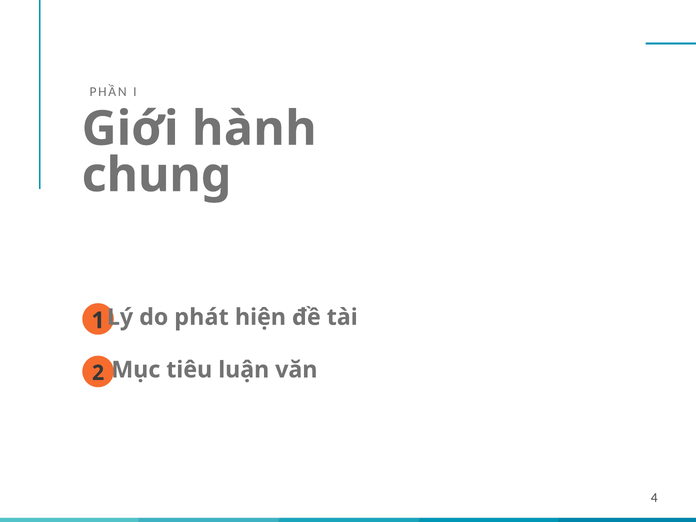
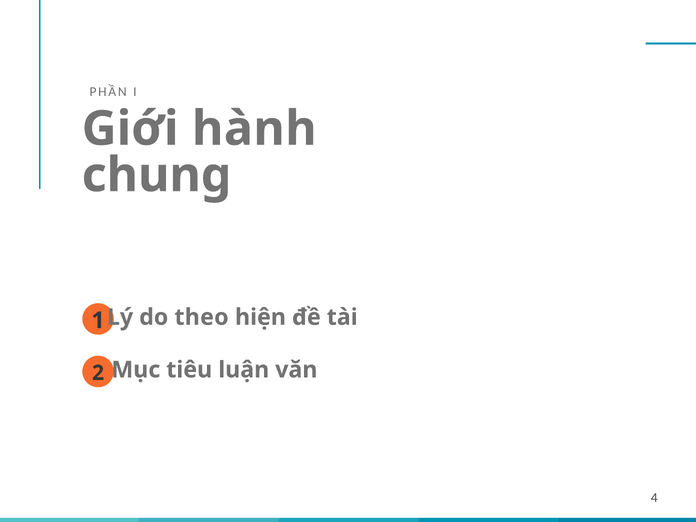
phát: phát -> theo
